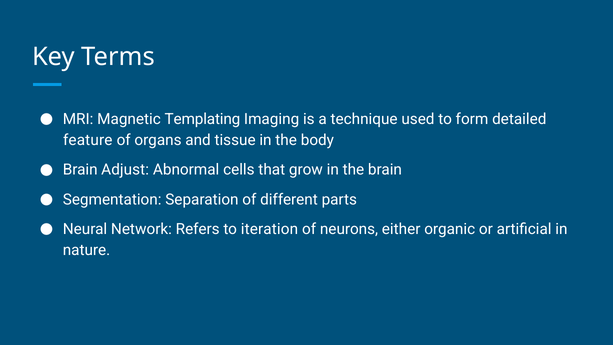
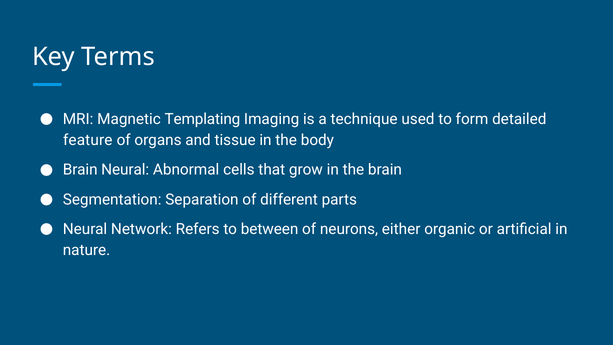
Brain Adjust: Adjust -> Neural
iteration: iteration -> between
